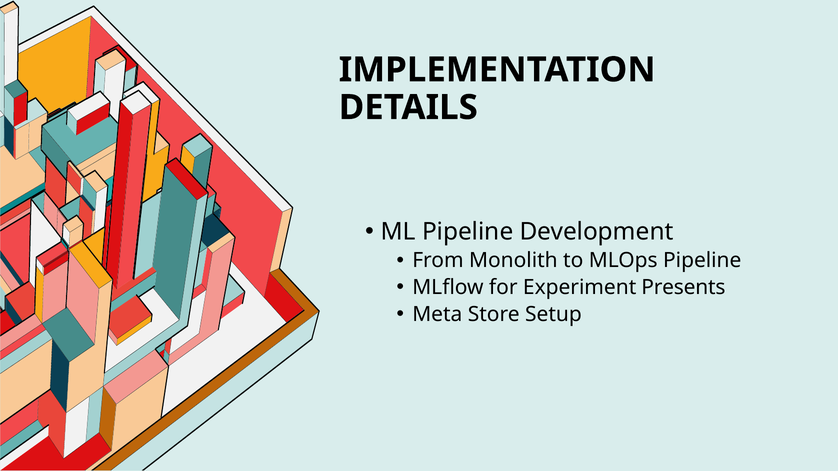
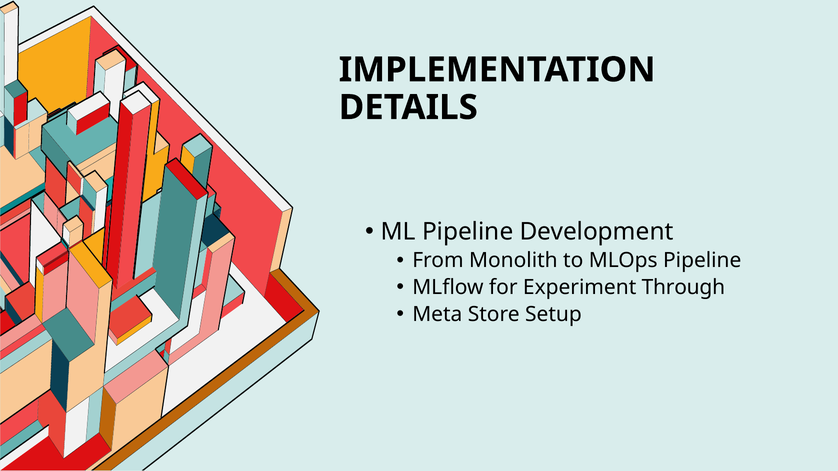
Presents: Presents -> Through
